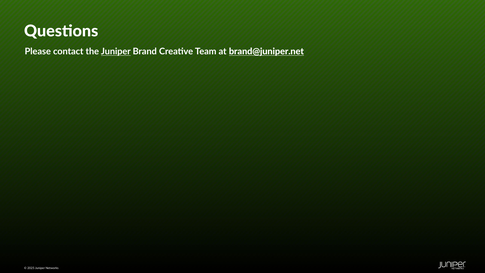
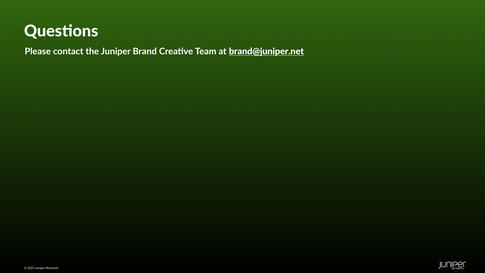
Juniper at (116, 52) underline: present -> none
